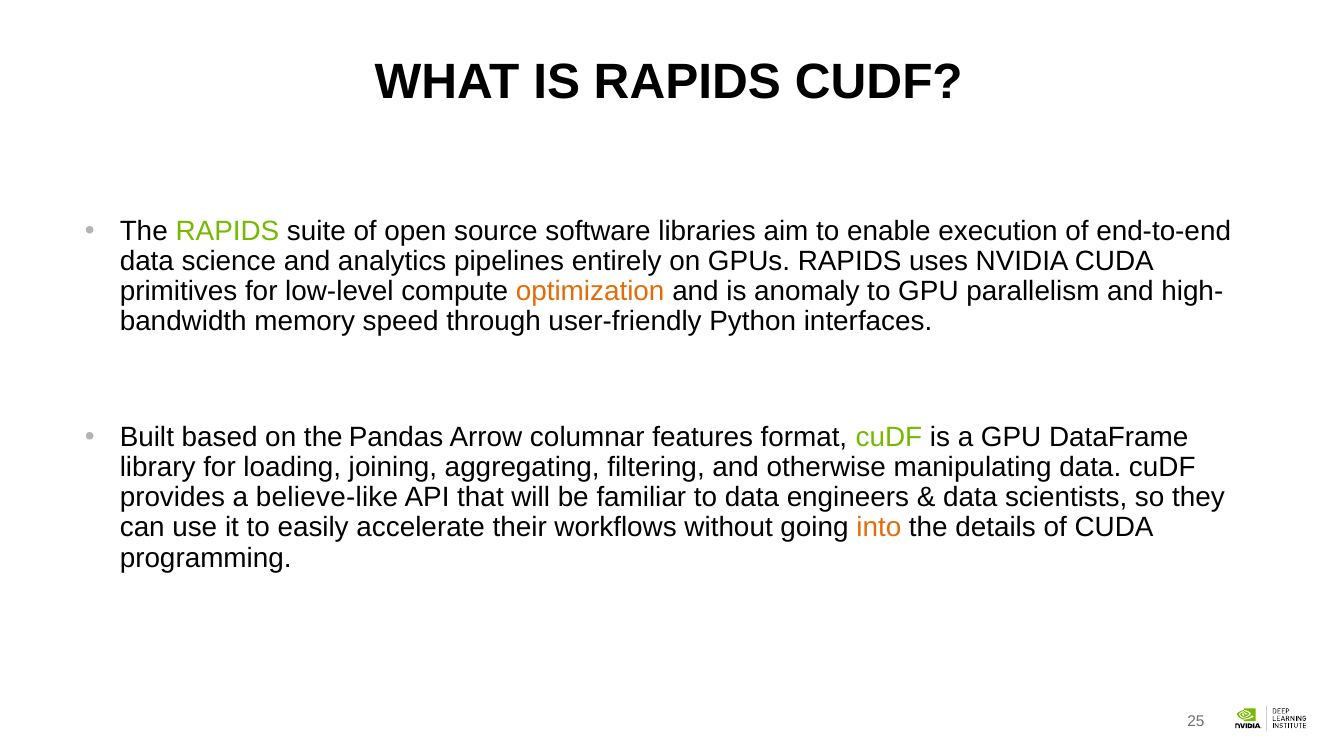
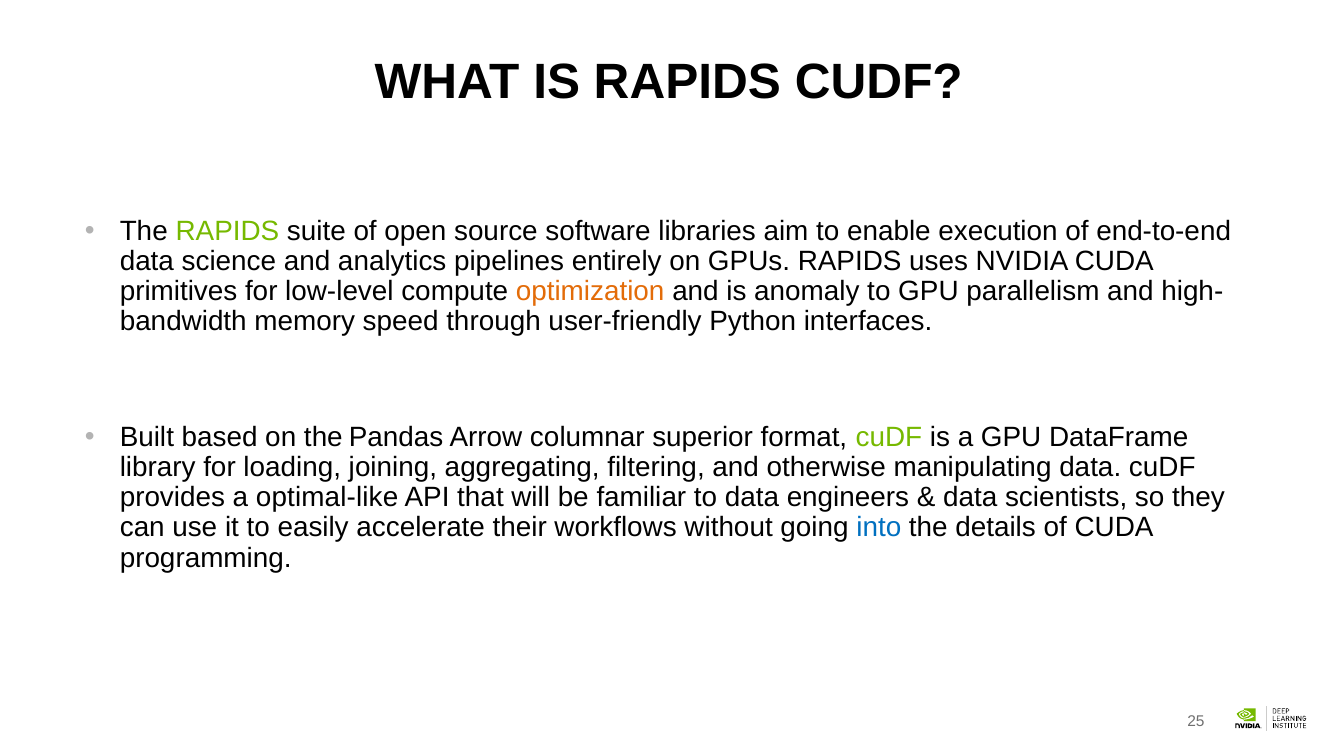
features: features -> superior
believe-like: believe-like -> optimal-like
into colour: orange -> blue
